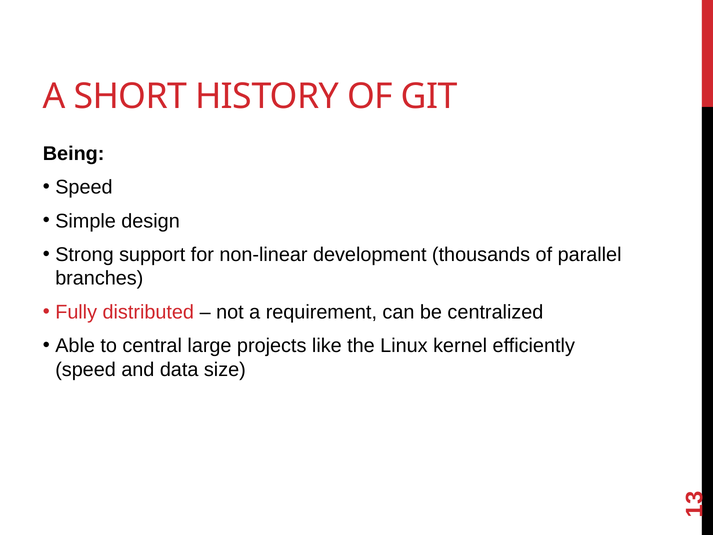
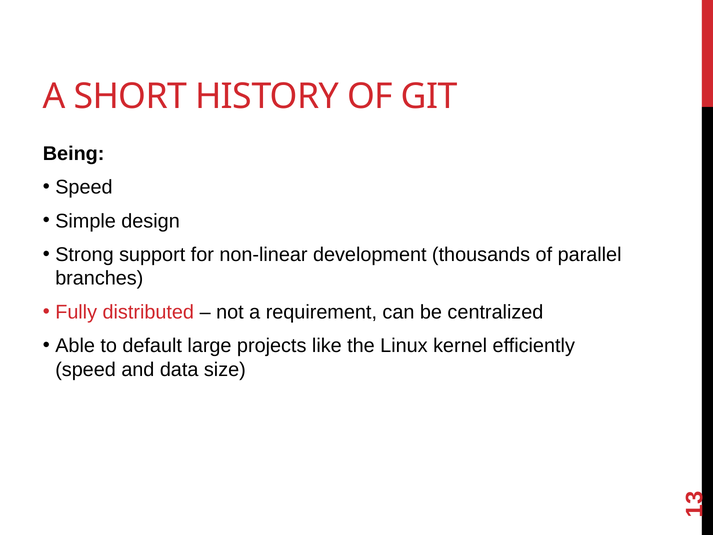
central: central -> default
